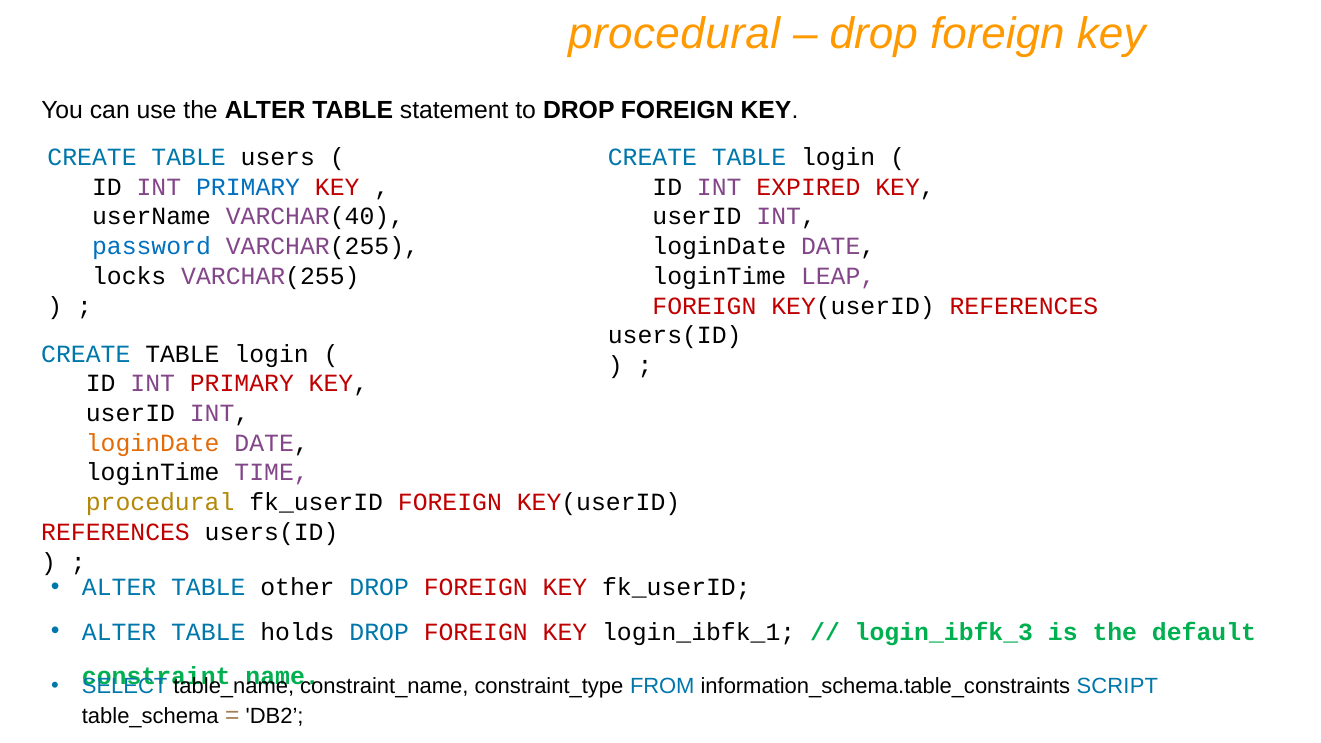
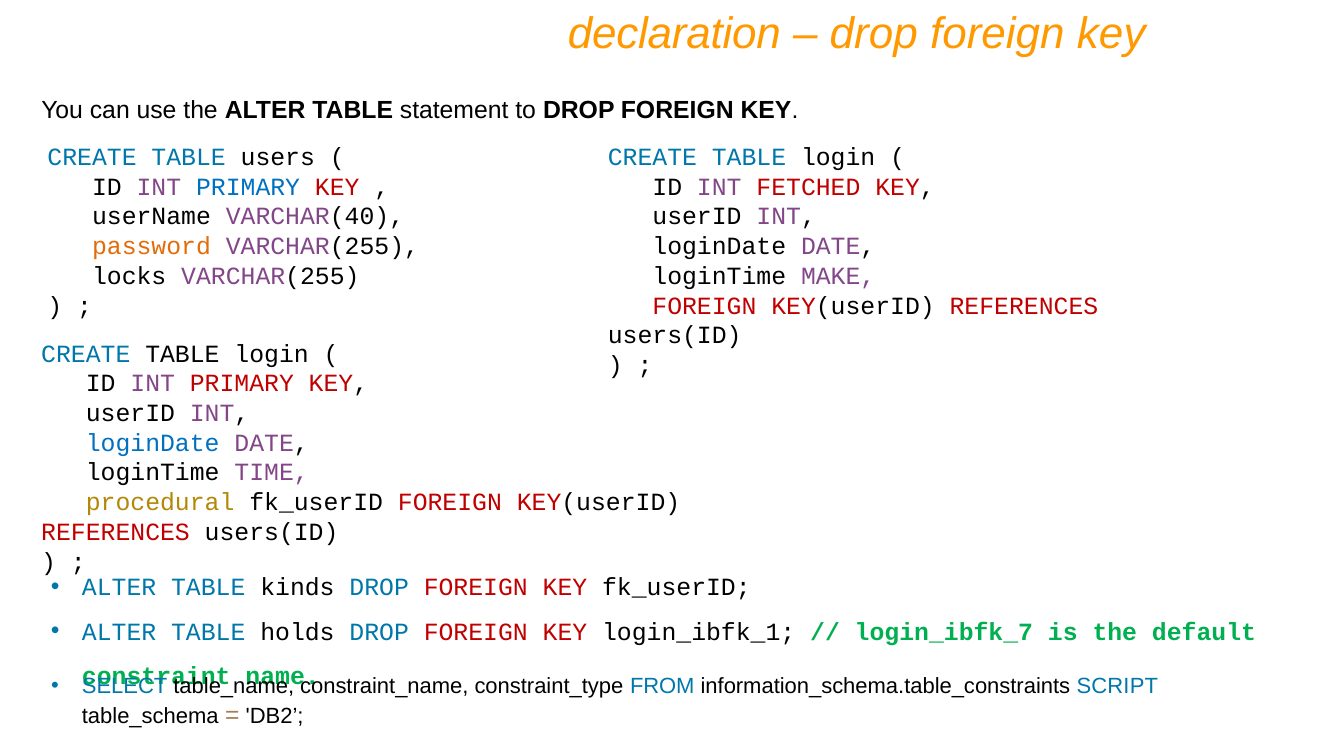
procedural at (674, 34): procedural -> declaration
EXPIRED: EXPIRED -> FETCHED
password colour: blue -> orange
LEAP: LEAP -> MAKE
loginDate at (153, 443) colour: orange -> blue
other: other -> kinds
login_ibfk_3: login_ibfk_3 -> login_ibfk_7
